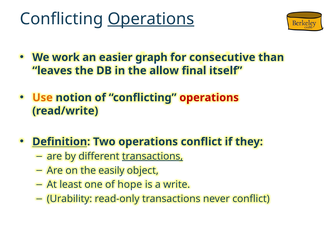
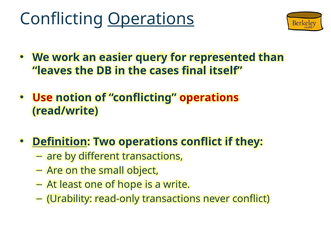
graph: graph -> query
consecutive: consecutive -> represented
allow: allow -> cases
Use colour: orange -> red
transactions at (153, 156) underline: present -> none
easily: easily -> small
